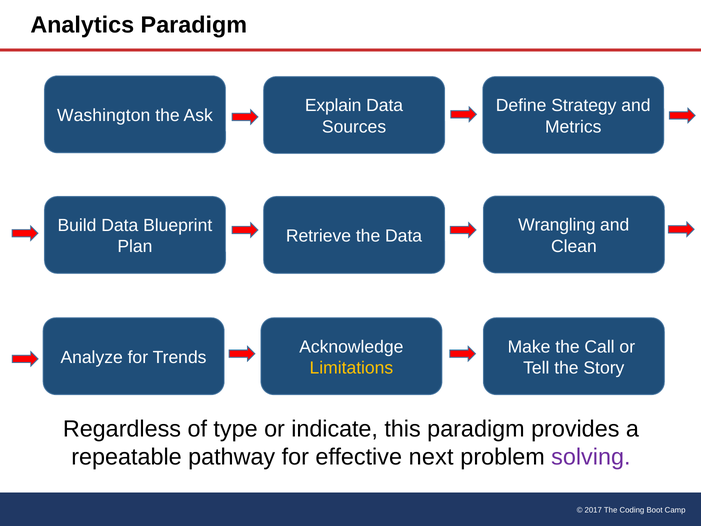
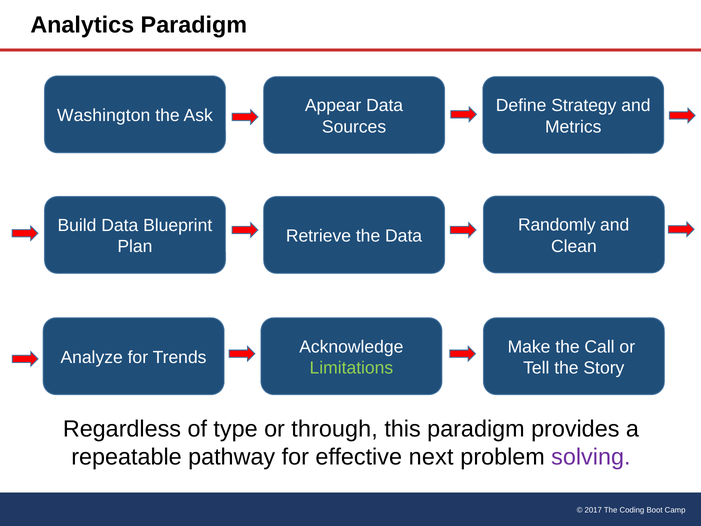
Explain: Explain -> Appear
Wrangling: Wrangling -> Randomly
Limitations colour: yellow -> light green
indicate: indicate -> through
